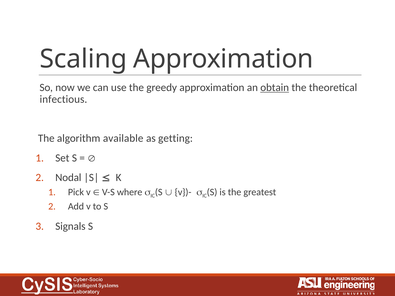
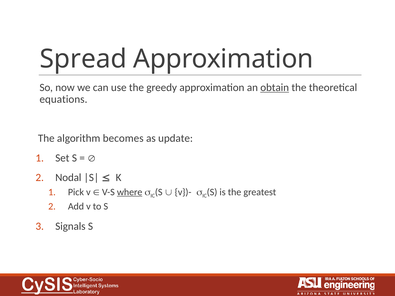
Scaling: Scaling -> Spread
infectious: infectious -> equations
available: available -> becomes
getting: getting -> update
where underline: none -> present
